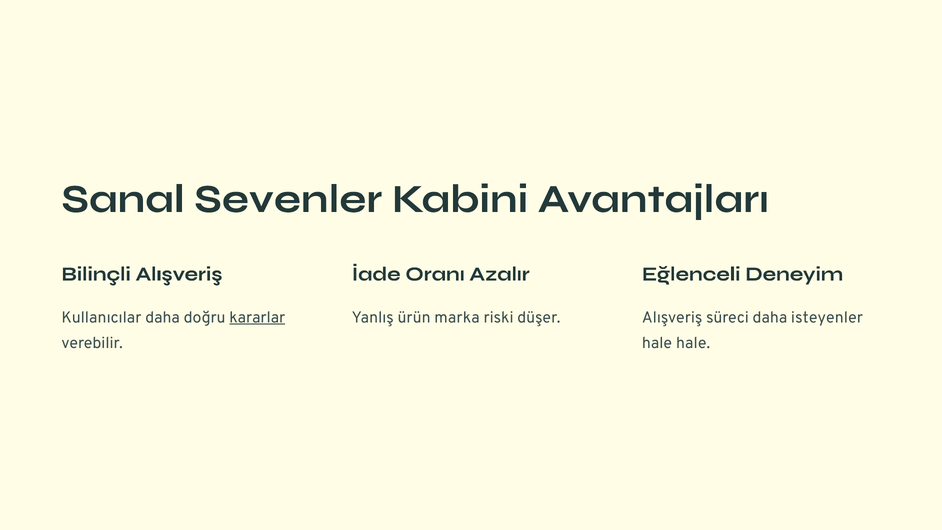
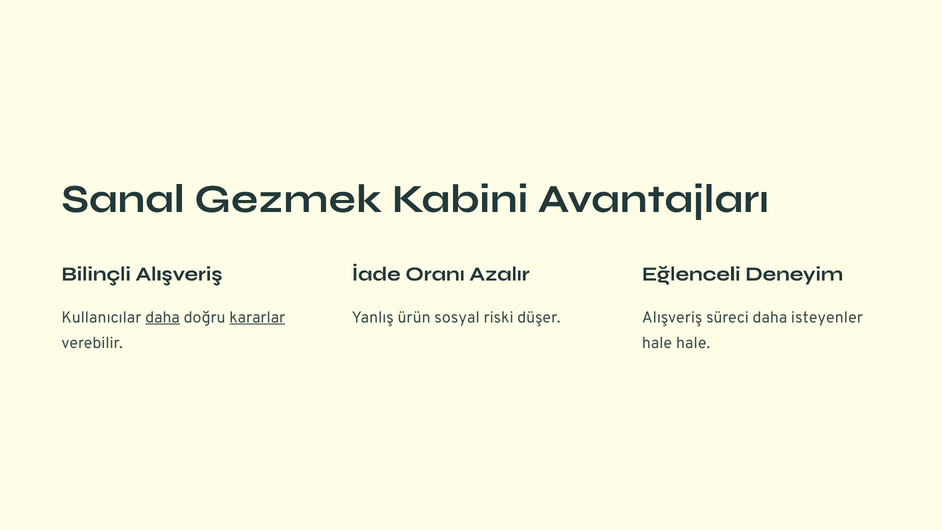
Sevenler: Sevenler -> Gezmek
daha at (163, 317) underline: none -> present
marka: marka -> sosyal
